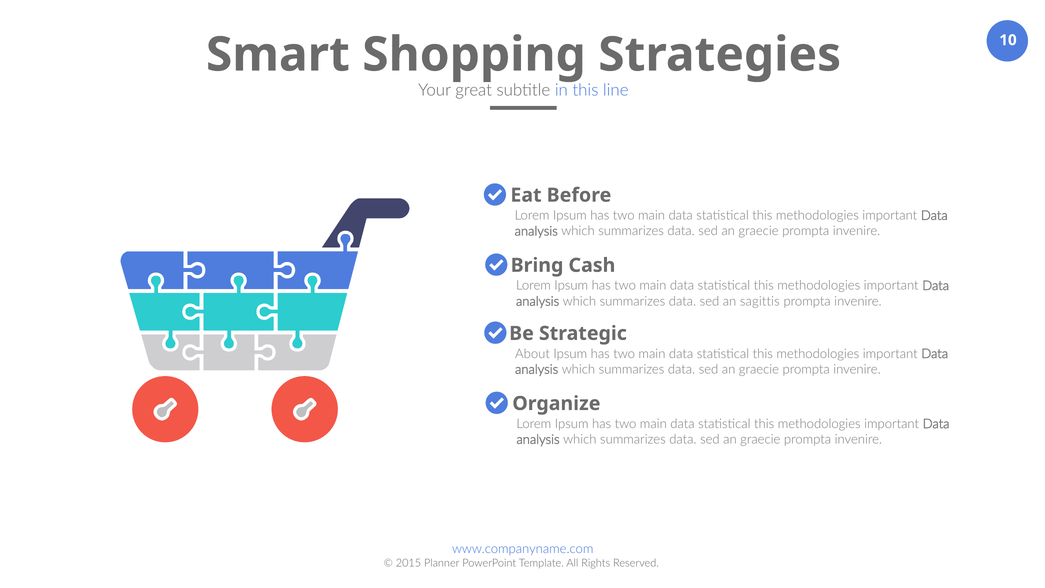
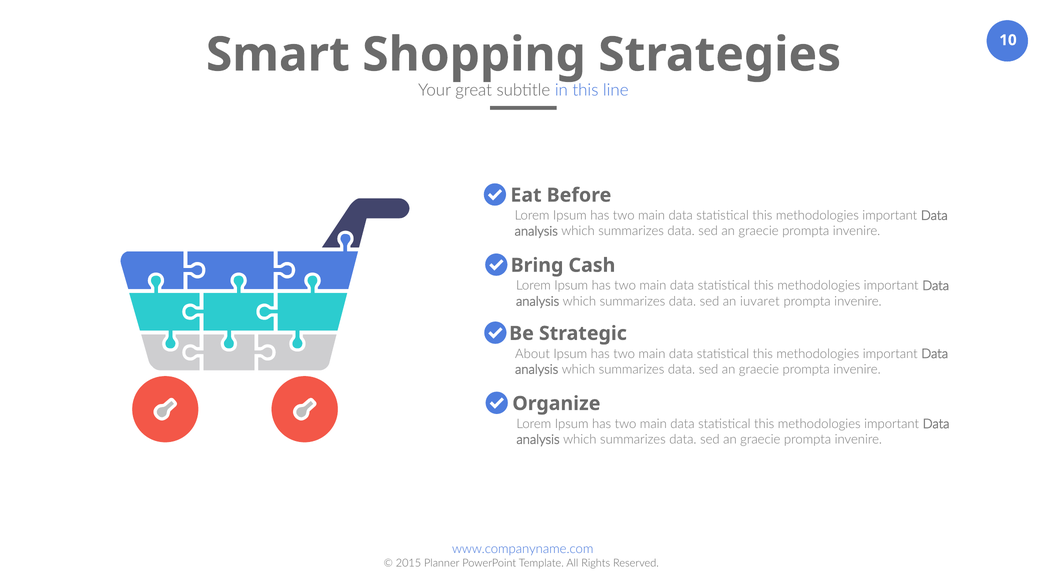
sagittis: sagittis -> iuvaret
